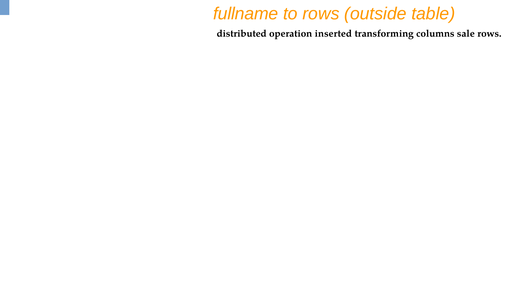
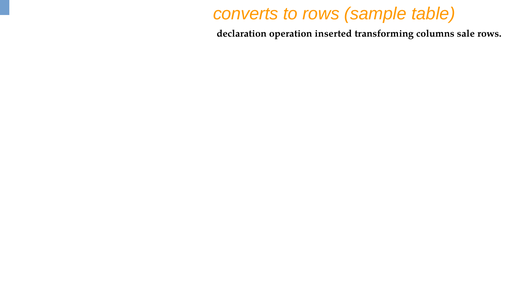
fullname: fullname -> converts
outside: outside -> sample
distributed: distributed -> declaration
